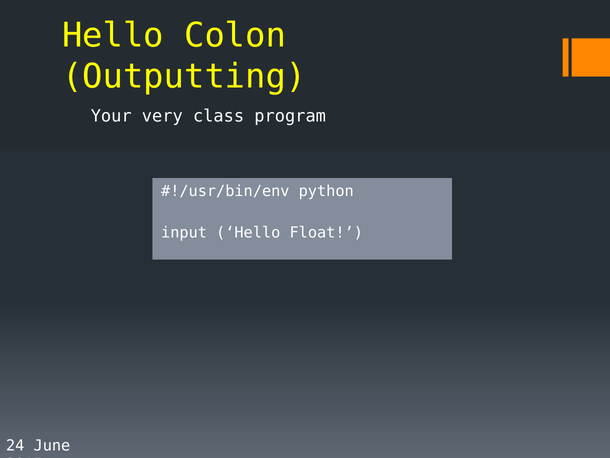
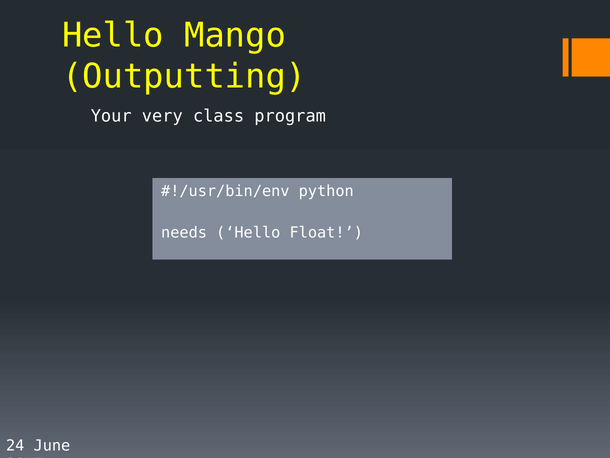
Colon: Colon -> Mango
input: input -> needs
